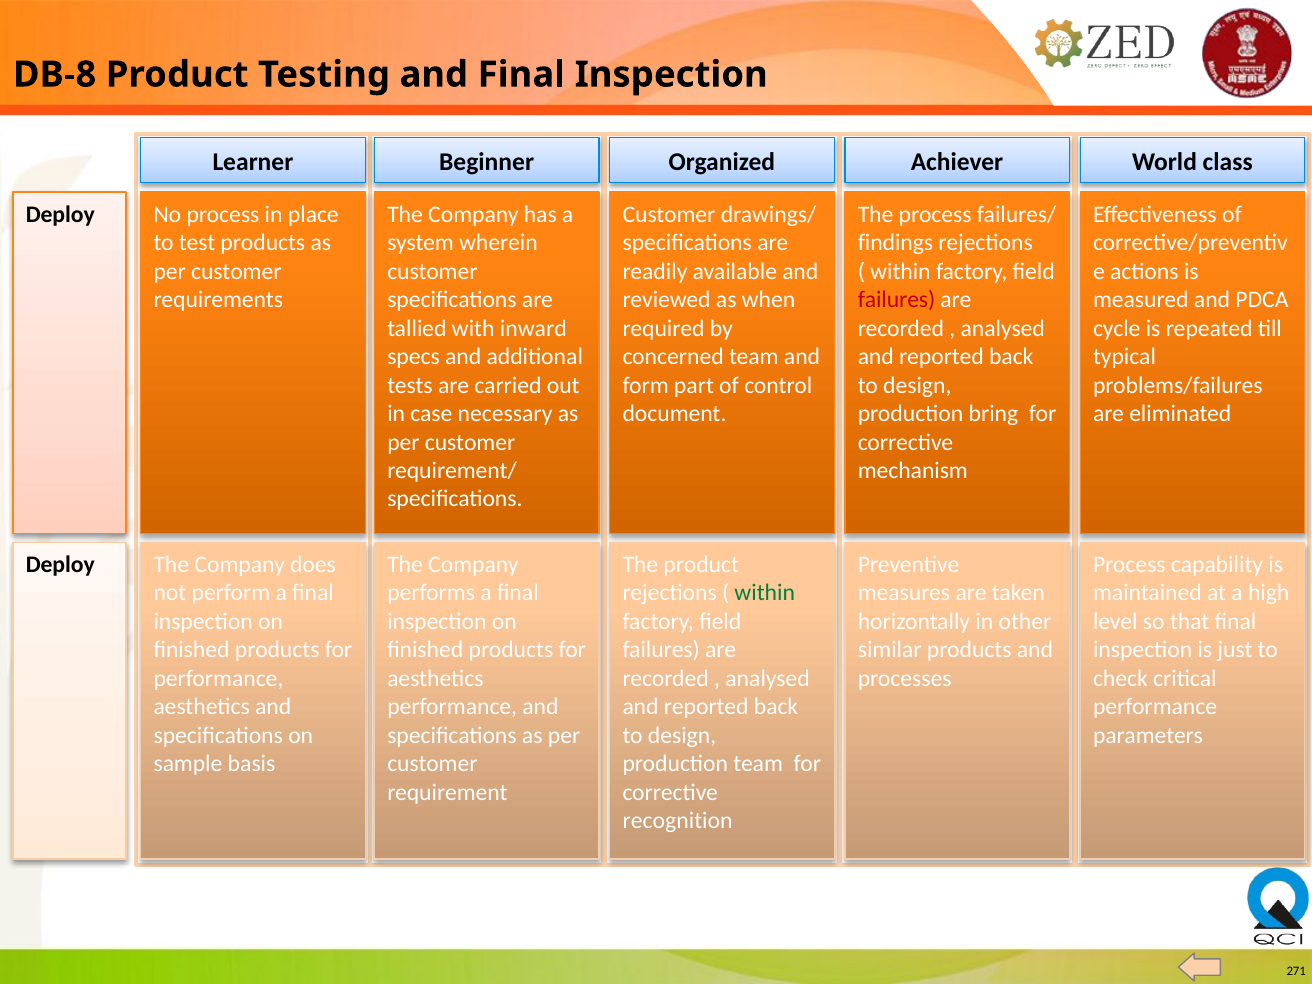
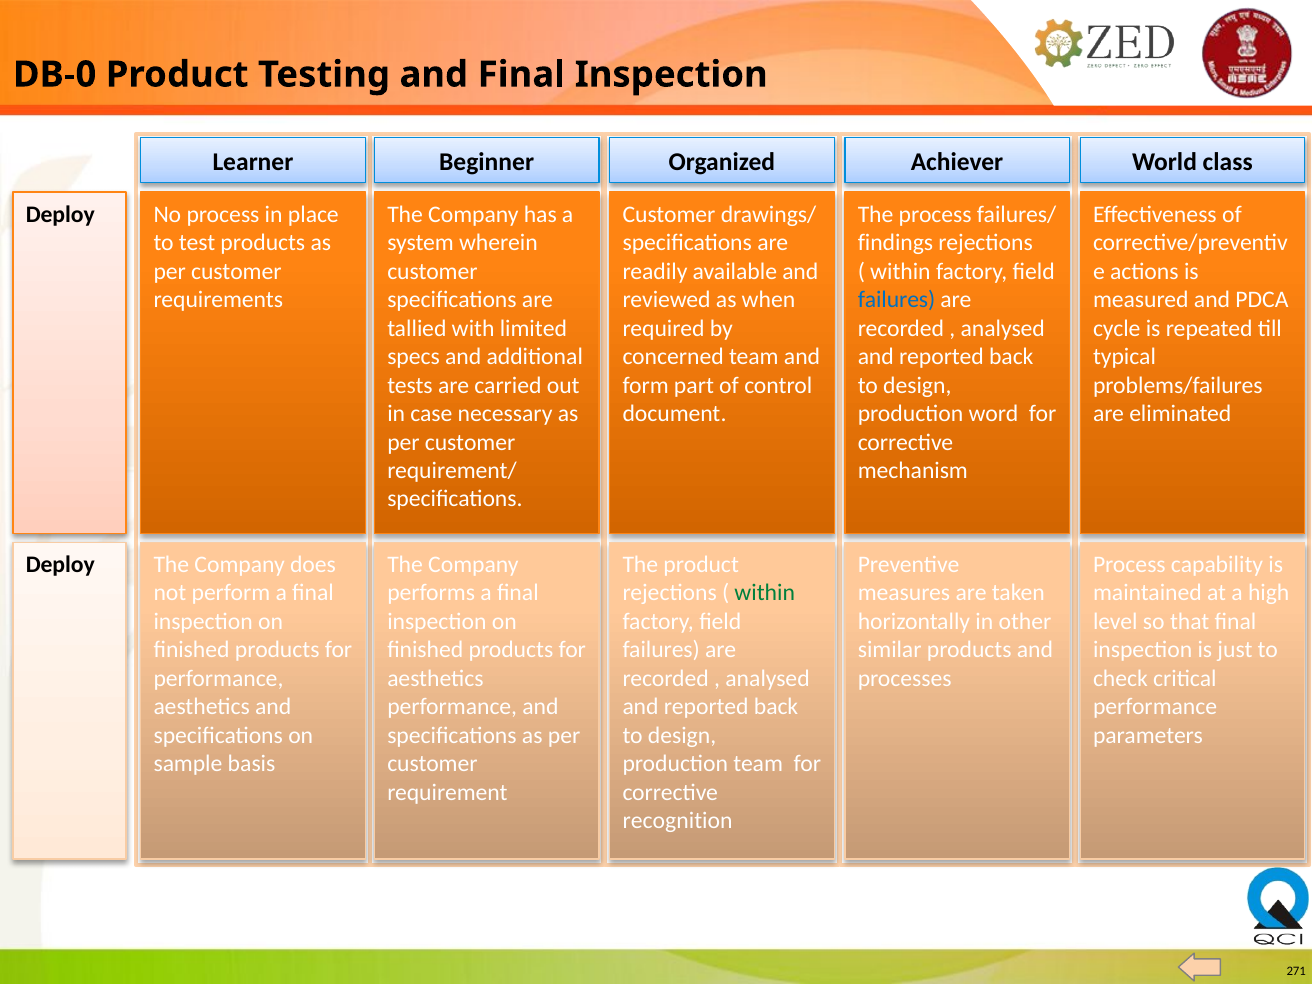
DB-8: DB-8 -> DB-0
failures at (897, 300) colour: red -> blue
inward: inward -> limited
bring: bring -> word
